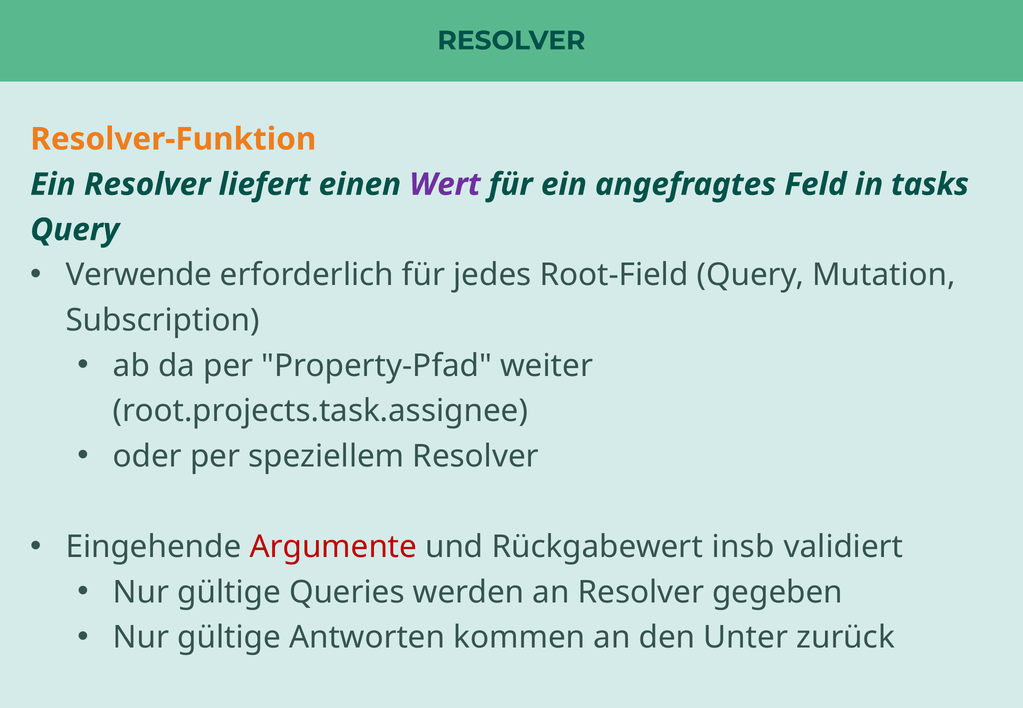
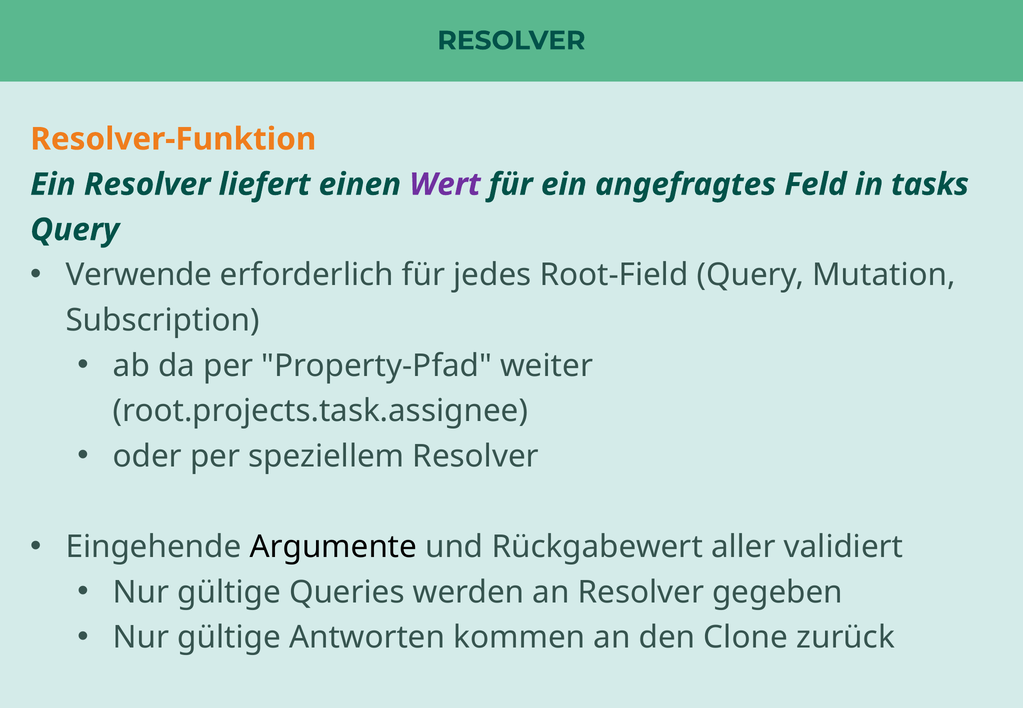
Argumente colour: red -> black
insb: insb -> aller
Unter: Unter -> Clone
